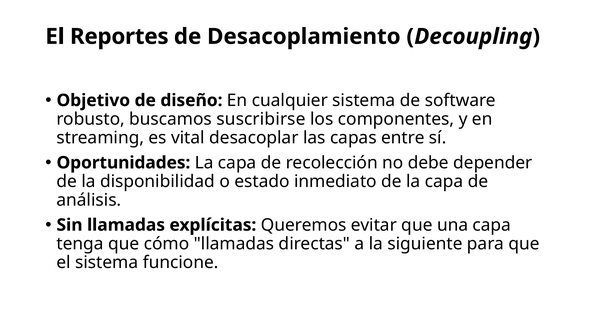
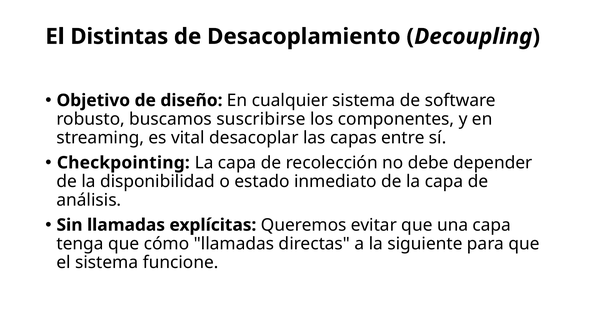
Reportes: Reportes -> Distintas
Oportunidades: Oportunidades -> Checkpointing
